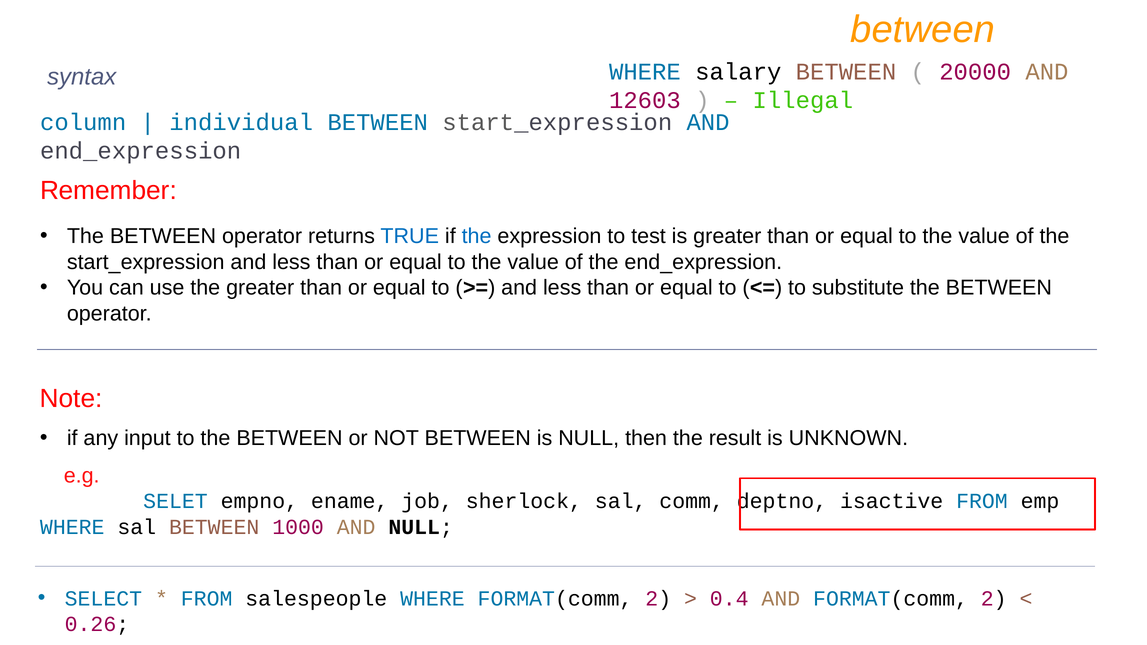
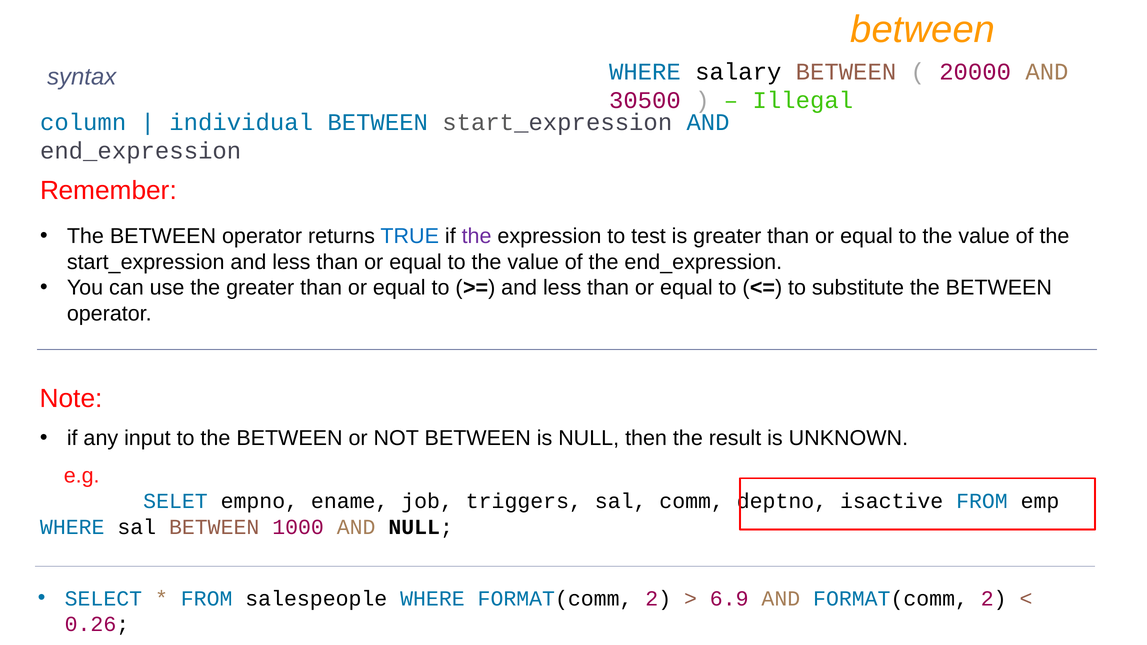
12603: 12603 -> 30500
the at (477, 236) colour: blue -> purple
sherlock: sherlock -> triggers
0.4: 0.4 -> 6.9
